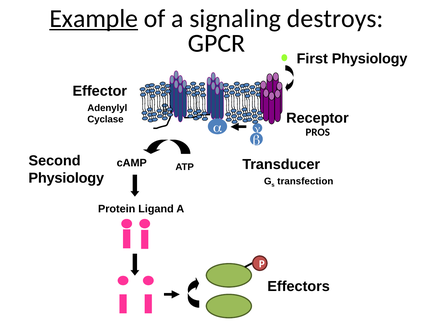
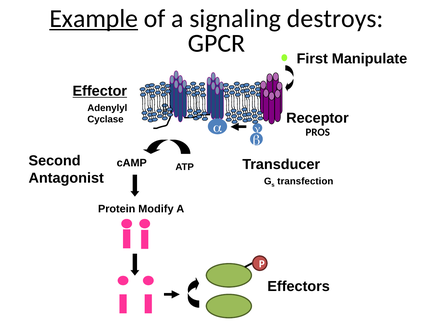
First Physiology: Physiology -> Manipulate
Effector underline: none -> present
Physiology at (66, 178): Physiology -> Antagonist
Ligand: Ligand -> Modify
